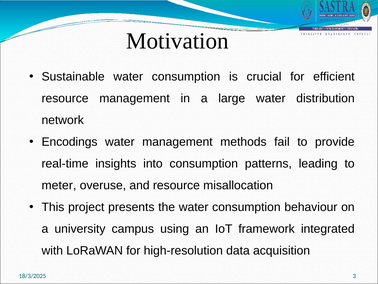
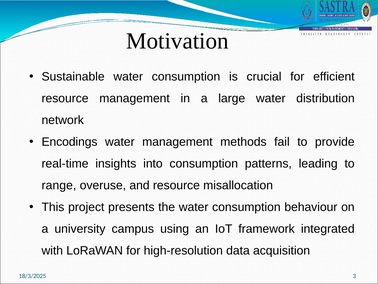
meter: meter -> range
